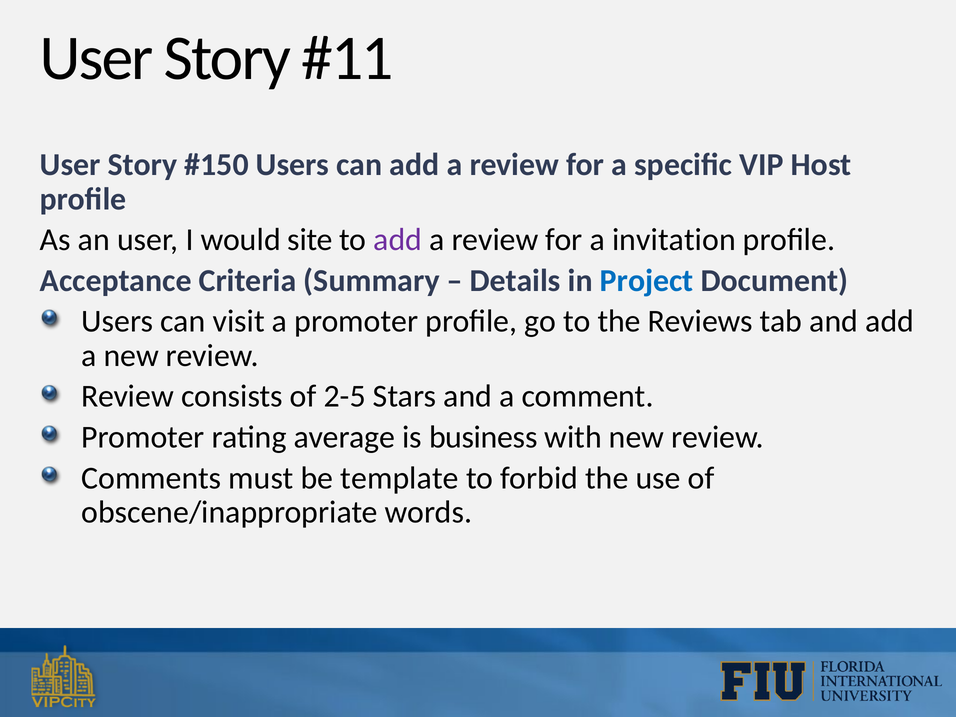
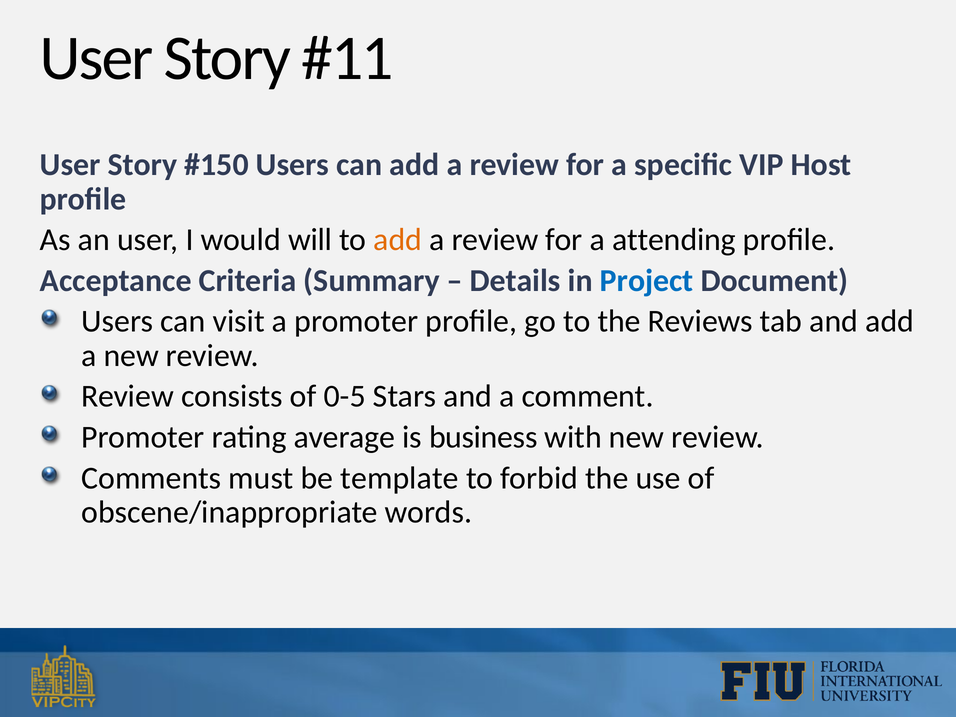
site: site -> will
add at (398, 240) colour: purple -> orange
invitation: invitation -> attending
2-5: 2-5 -> 0-5
